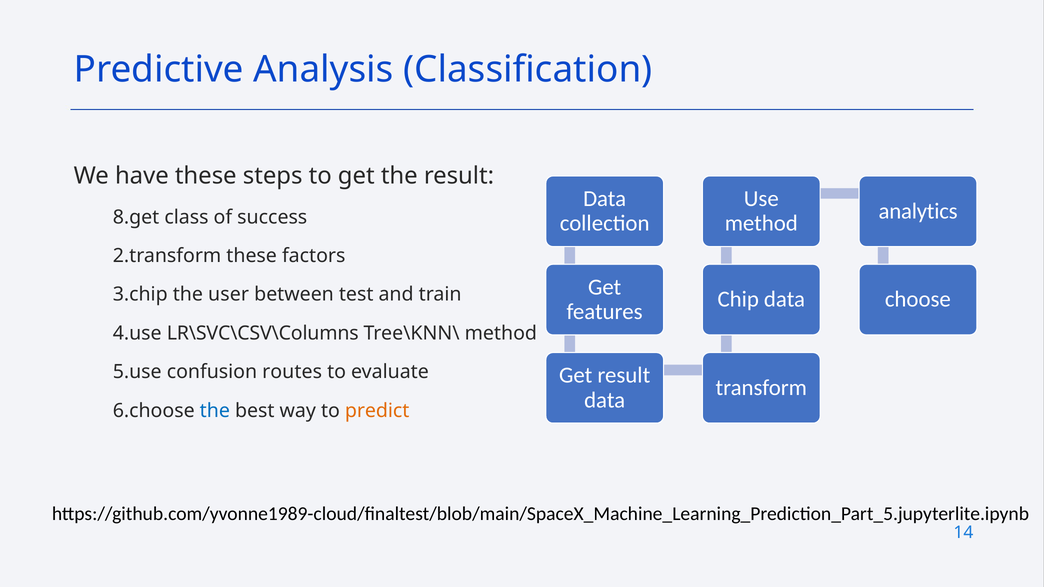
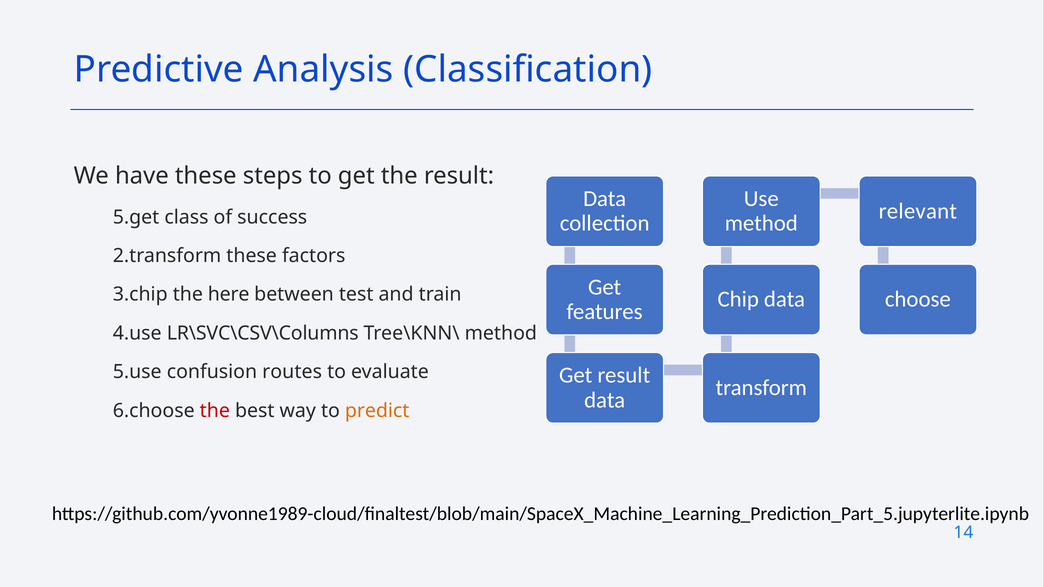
analytics: analytics -> relevant
8.get: 8.get -> 5.get
user: user -> here
the at (215, 411) colour: blue -> red
